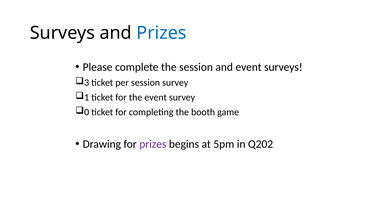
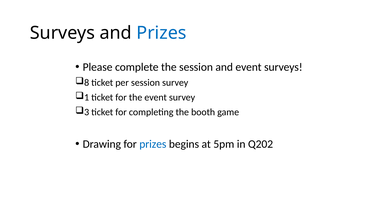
3: 3 -> 8
0: 0 -> 3
prizes at (153, 144) colour: purple -> blue
